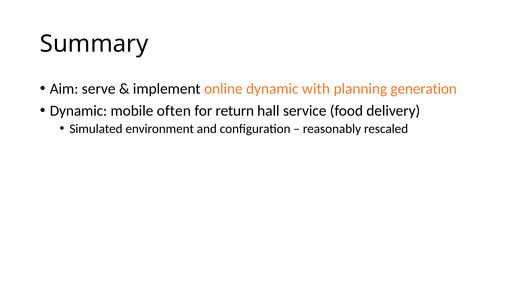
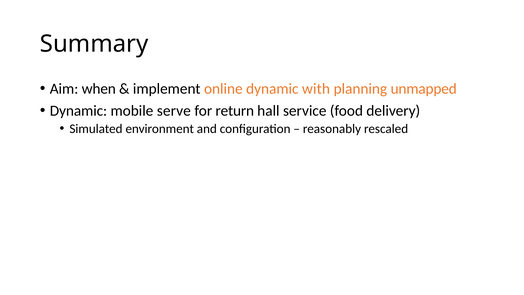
serve: serve -> when
generation: generation -> unmapped
often: often -> serve
